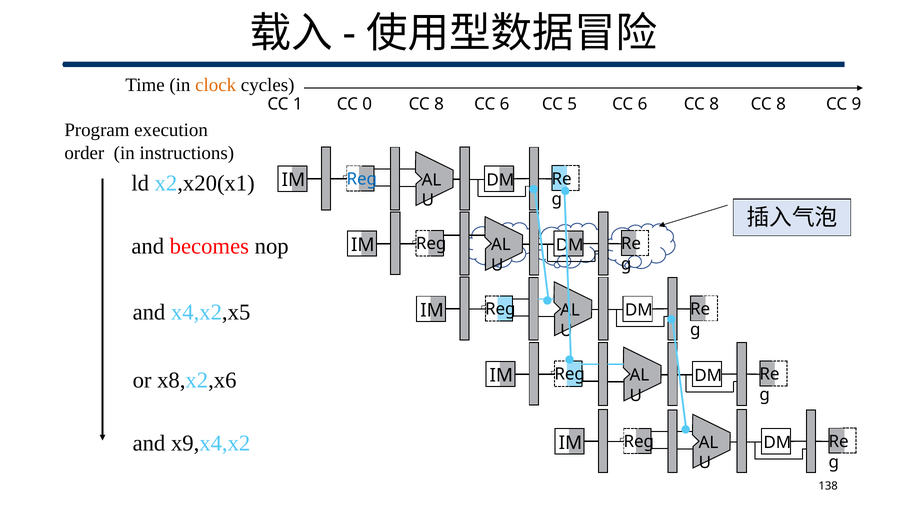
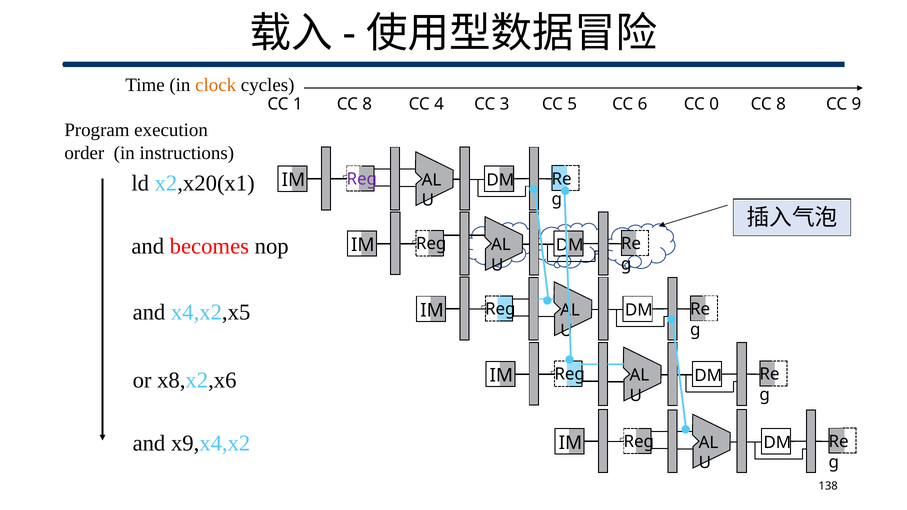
8 at (439, 104): 8 -> 4
6 at (505, 104): 6 -> 3
8 at (714, 104): 8 -> 0
1 CC 0: 0 -> 8
Reg at (362, 179) colour: blue -> purple
